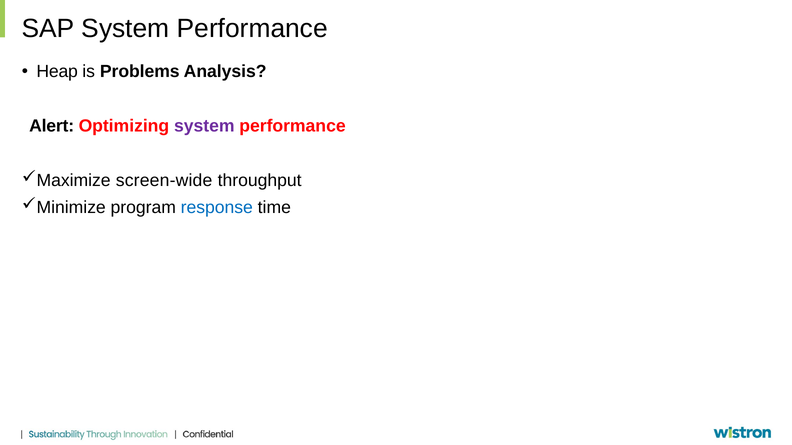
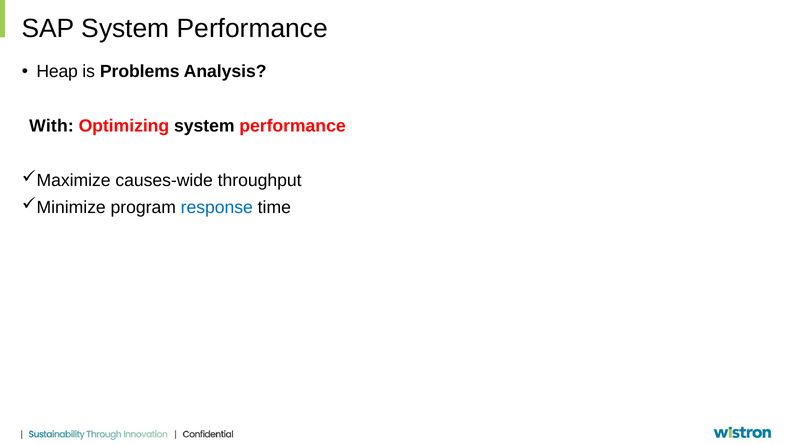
Alert: Alert -> With
system at (204, 126) colour: purple -> black
screen-wide: screen-wide -> causes-wide
